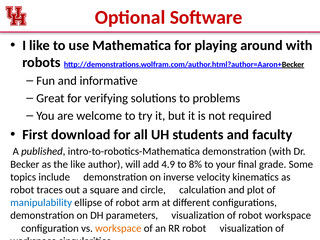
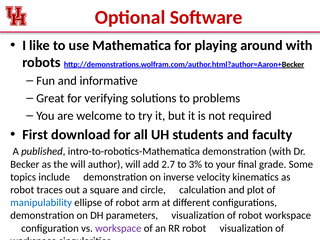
the like: like -> will
4.9: 4.9 -> 2.7
8%: 8% -> 3%
workspace at (118, 228) colour: orange -> purple
